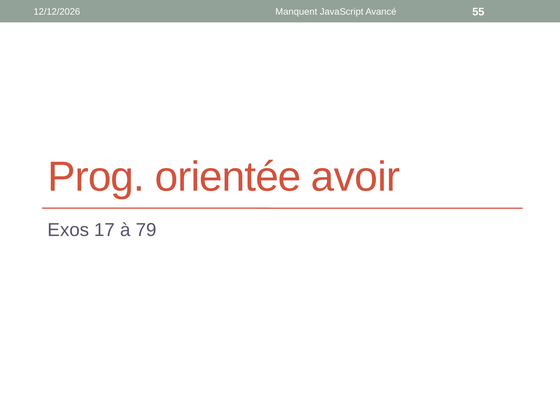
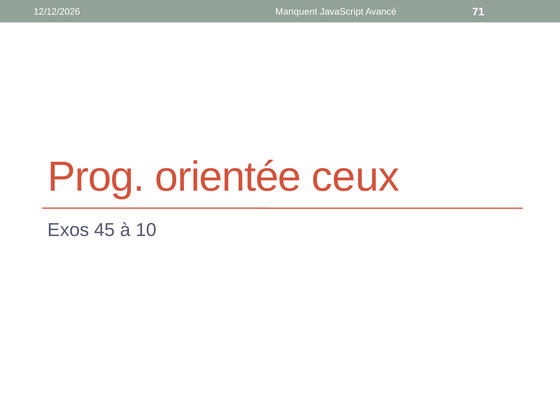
55: 55 -> 71
avoir: avoir -> ceux
17: 17 -> 45
79: 79 -> 10
